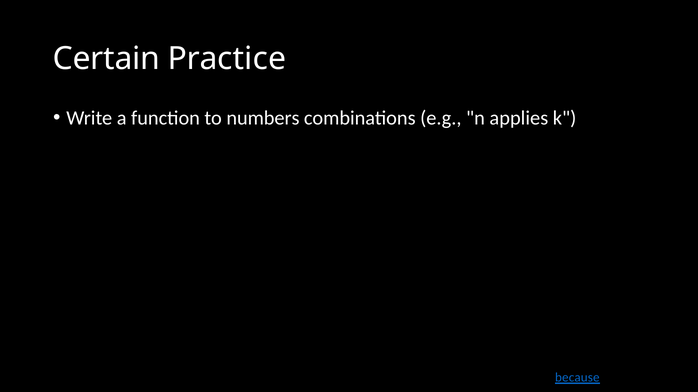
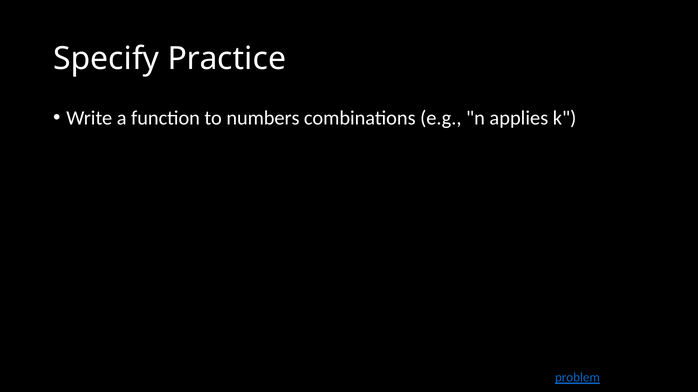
Certain: Certain -> Specify
because: because -> problem
